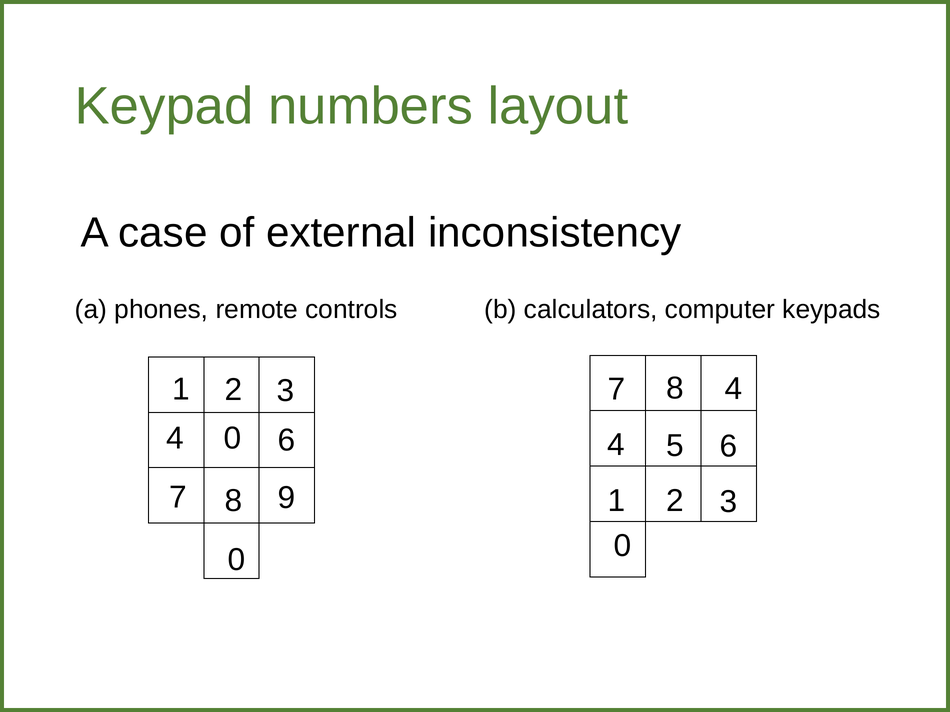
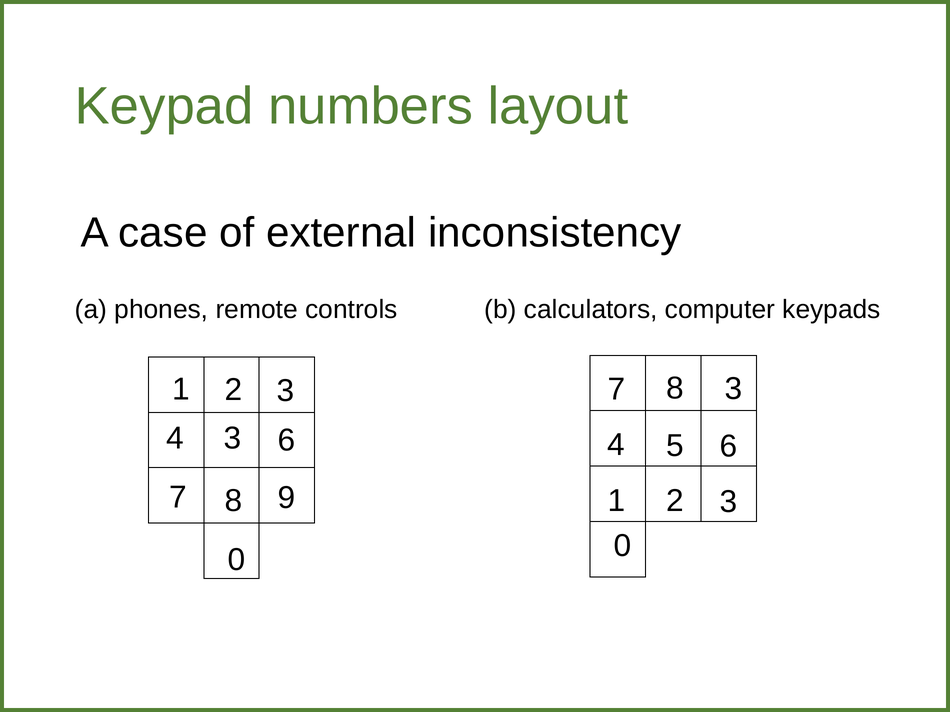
8 4: 4 -> 3
4 0: 0 -> 3
